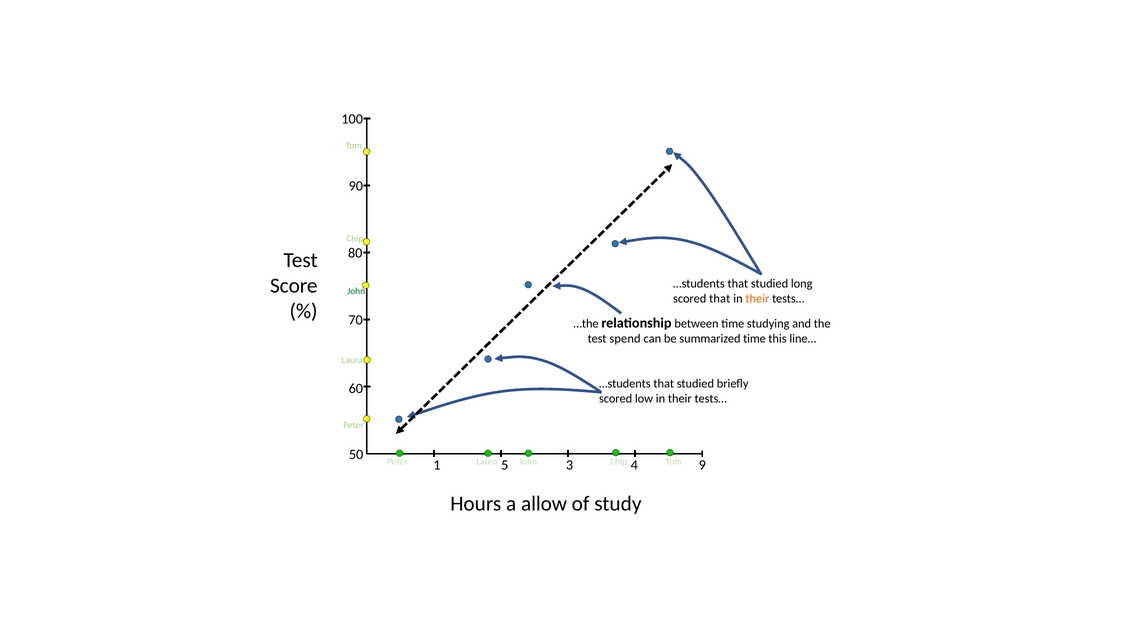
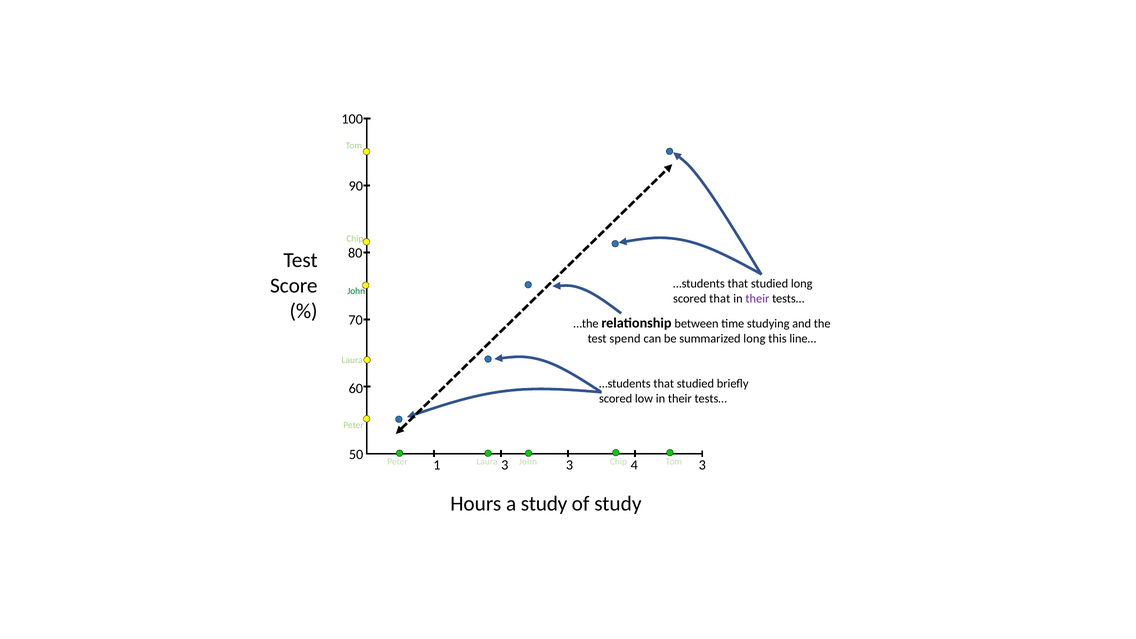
their at (757, 298) colour: orange -> purple
summarized time: time -> long
1 5: 5 -> 3
4 9: 9 -> 3
a allow: allow -> study
